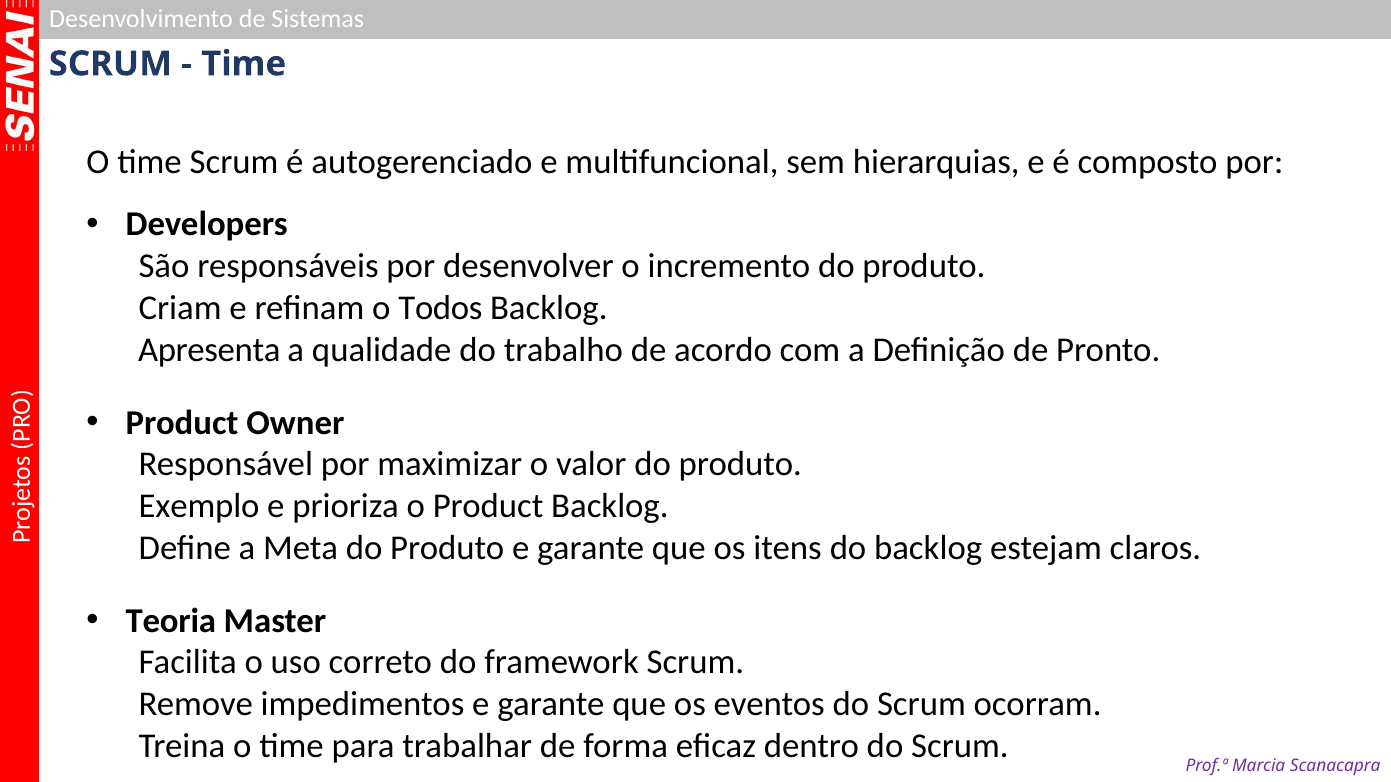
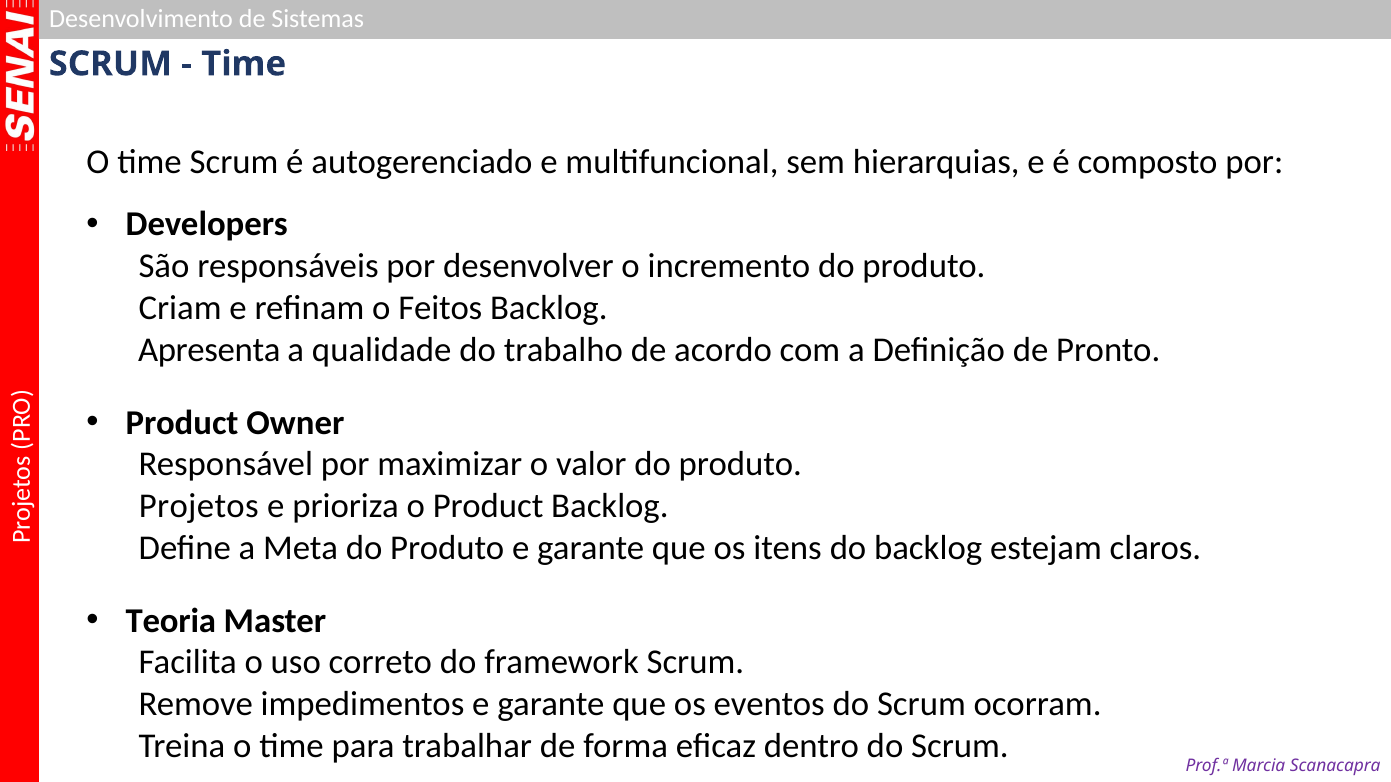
Todos: Todos -> Feitos
Exemplo: Exemplo -> Projetos
